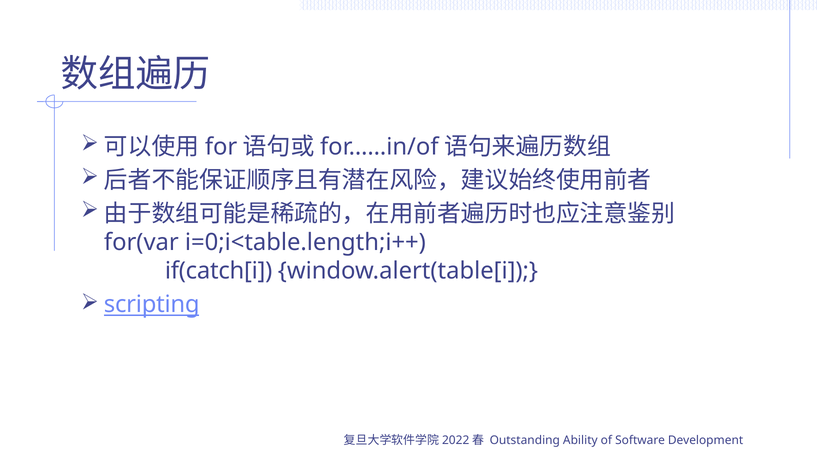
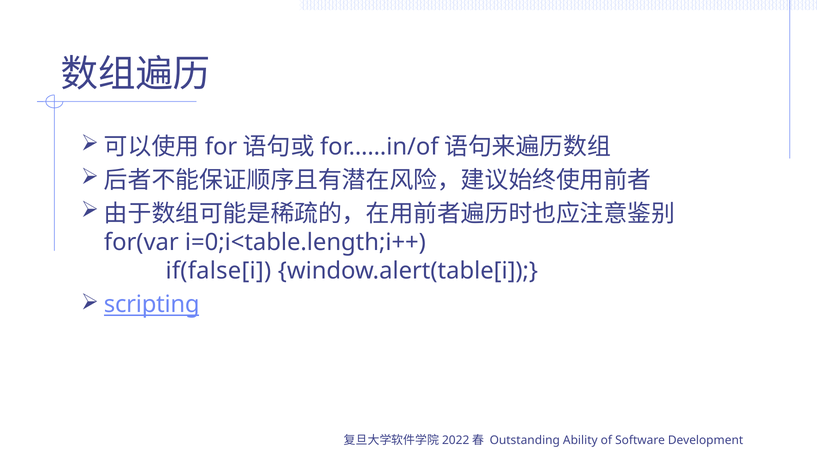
if(catch[i: if(catch[i -> if(false[i
